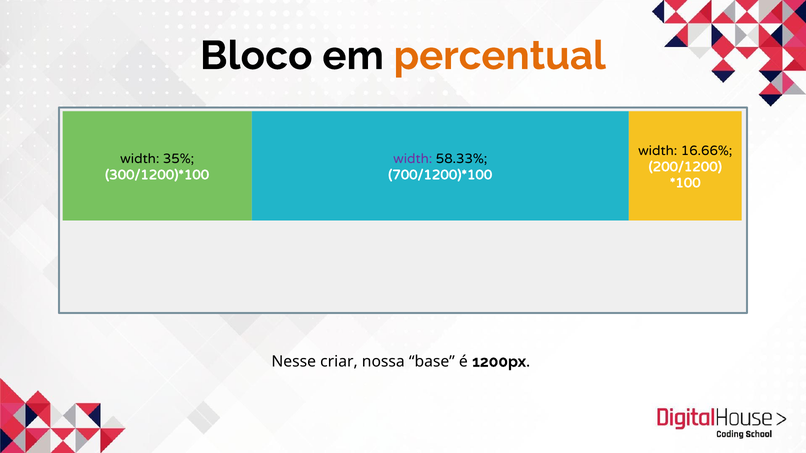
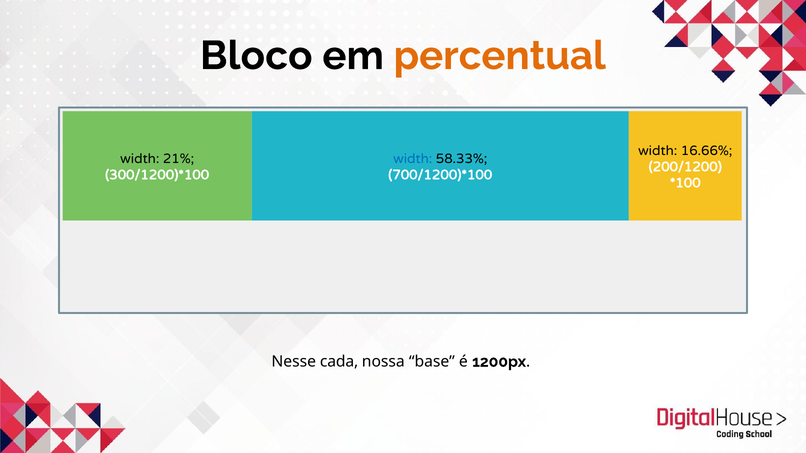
35%: 35% -> 21%
width at (413, 159) colour: purple -> blue
criar: criar -> cada
